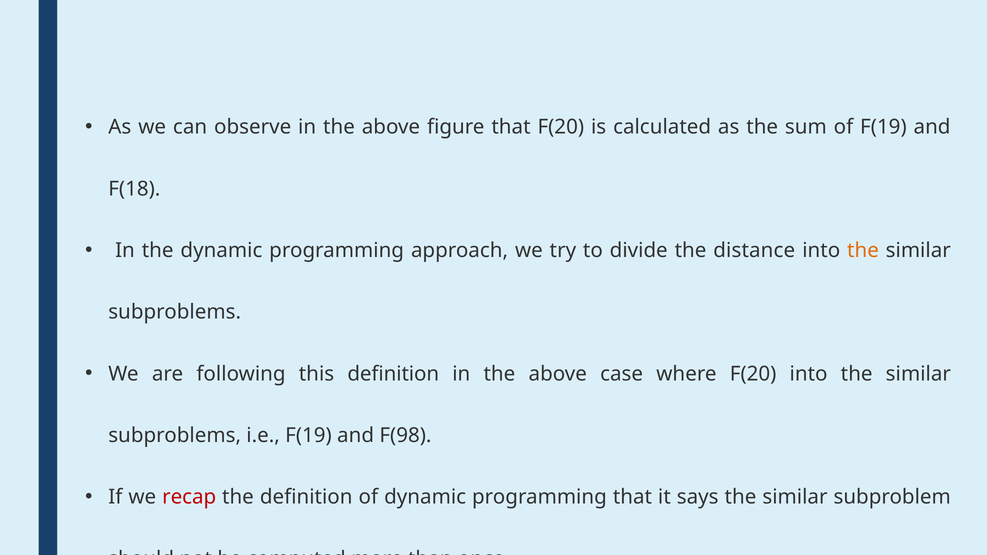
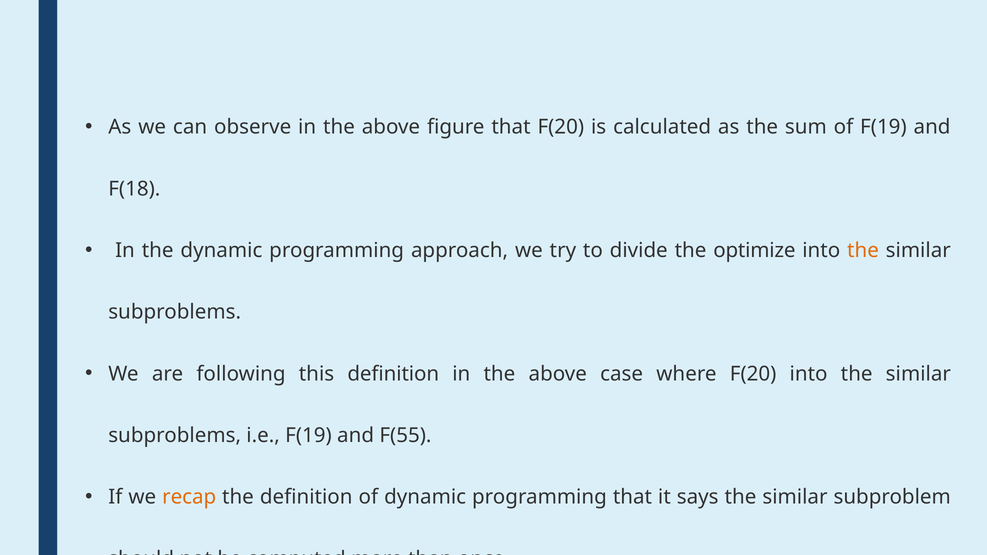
distance: distance -> optimize
F(98: F(98 -> F(55
recap colour: red -> orange
